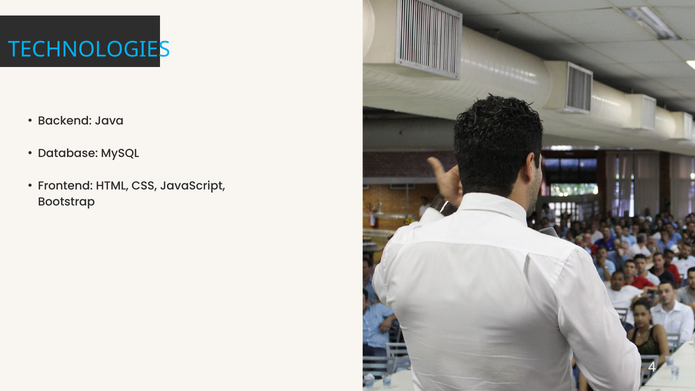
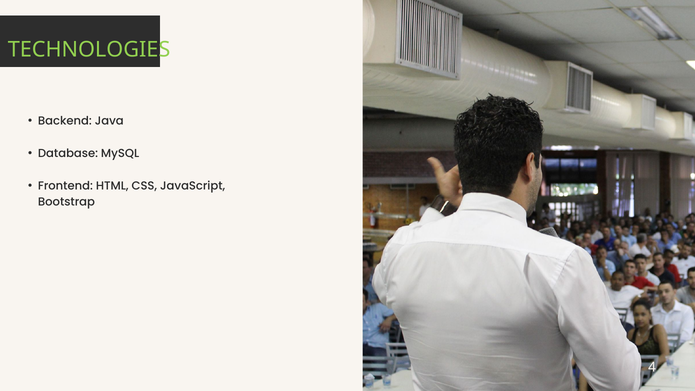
TECHNOLOGIES colour: light blue -> light green
